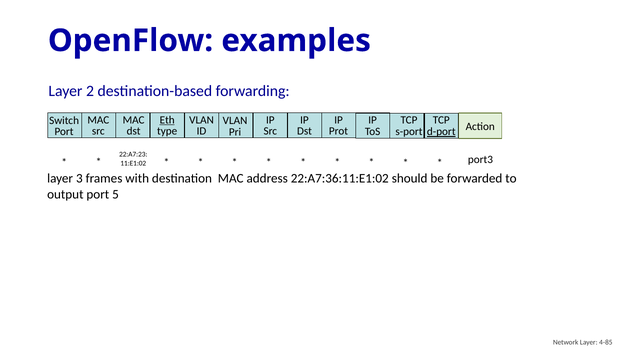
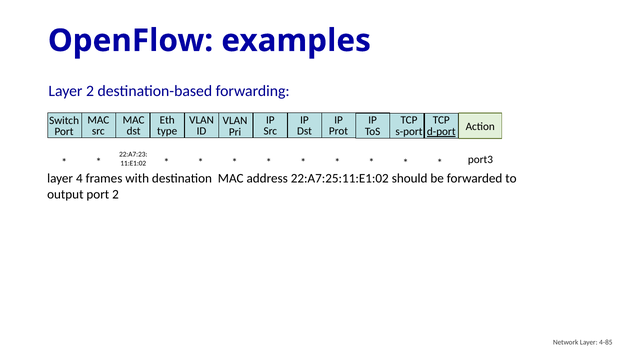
Eth underline: present -> none
3: 3 -> 4
22:A7:36:11:E1:02: 22:A7:36:11:E1:02 -> 22:A7:25:11:E1:02
port 5: 5 -> 2
